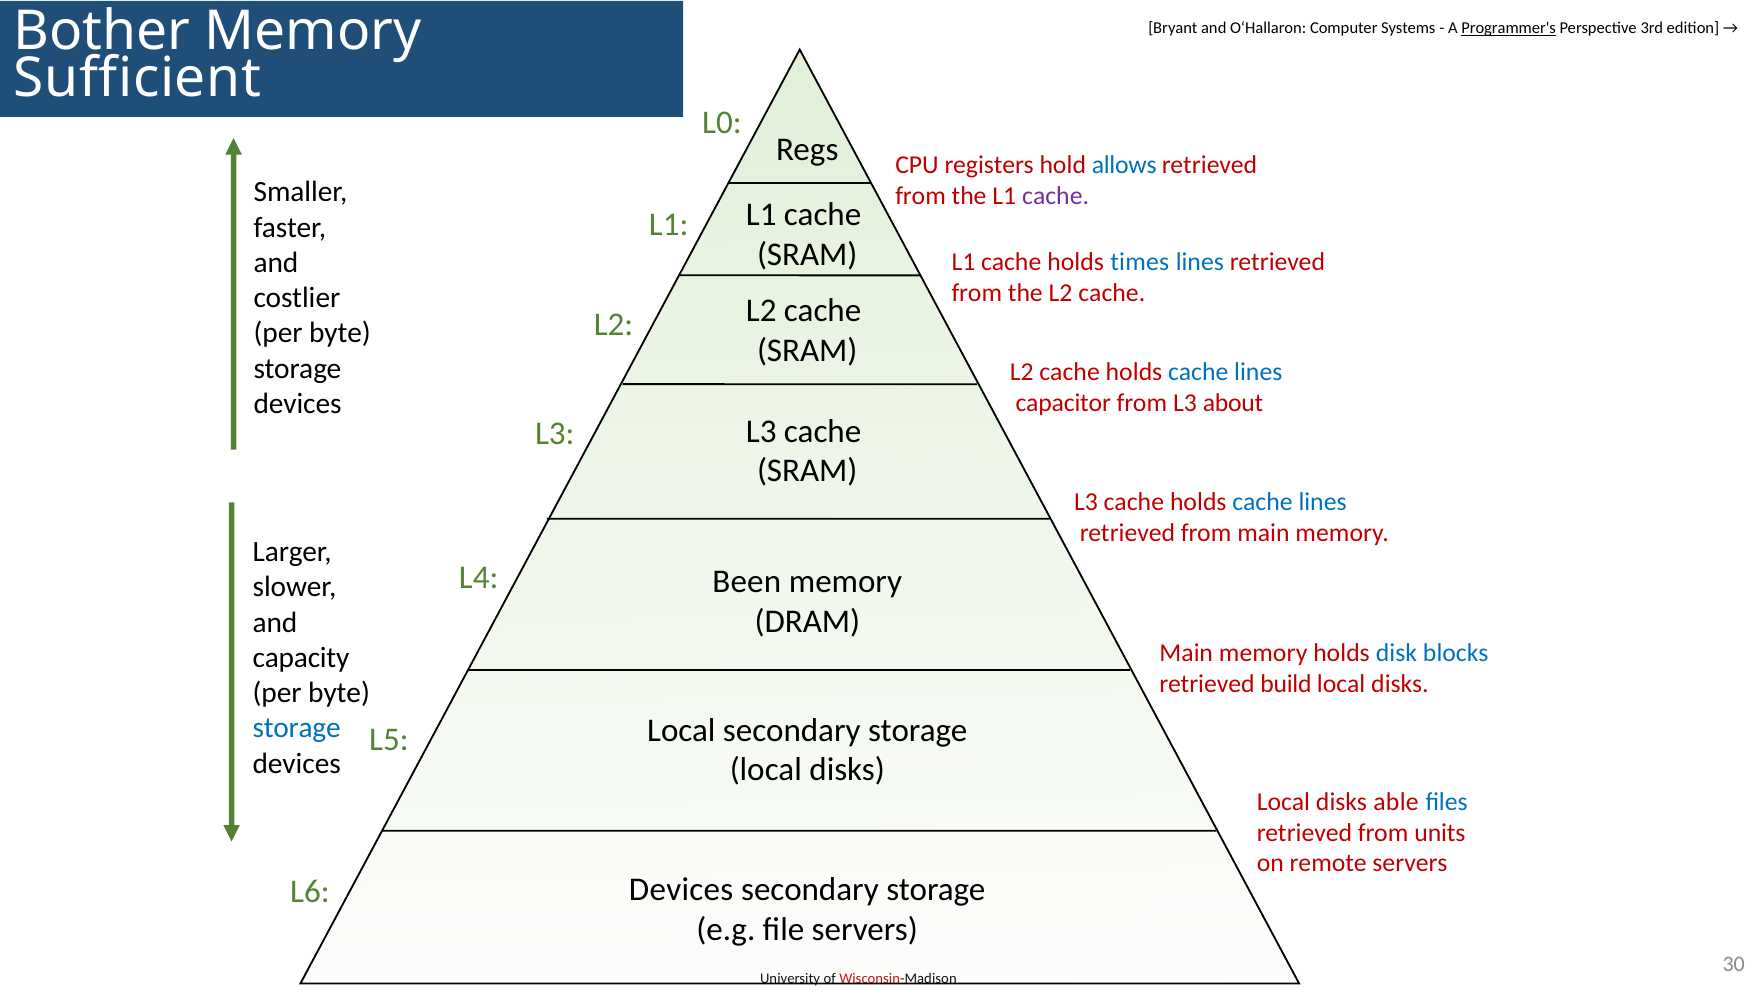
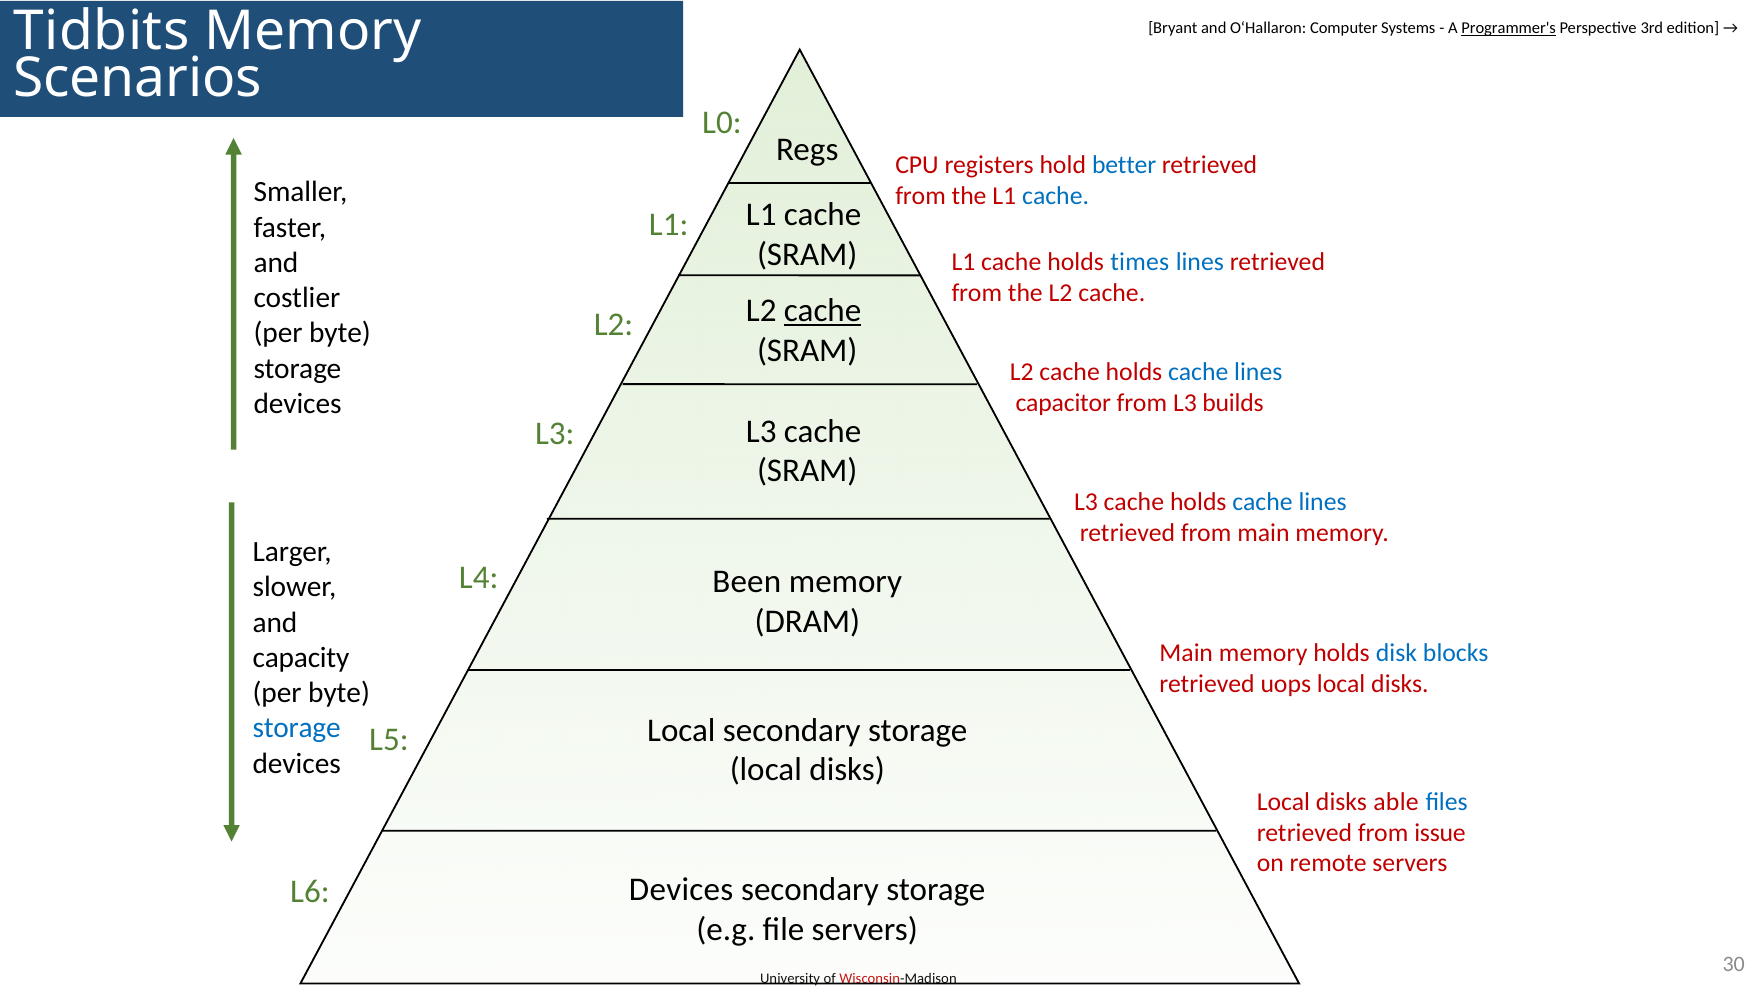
Bother: Bother -> Tidbits
Sufficient: Sufficient -> Scenarios
allows: allows -> better
cache at (1056, 196) colour: purple -> blue
cache at (823, 311) underline: none -> present
about: about -> builds
build: build -> uops
units: units -> issue
